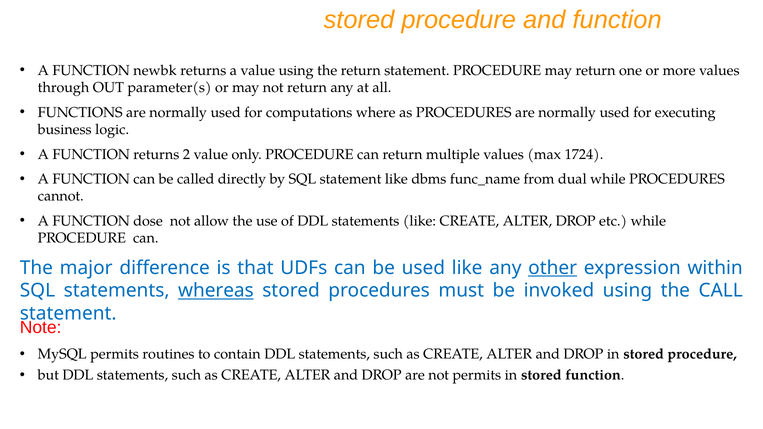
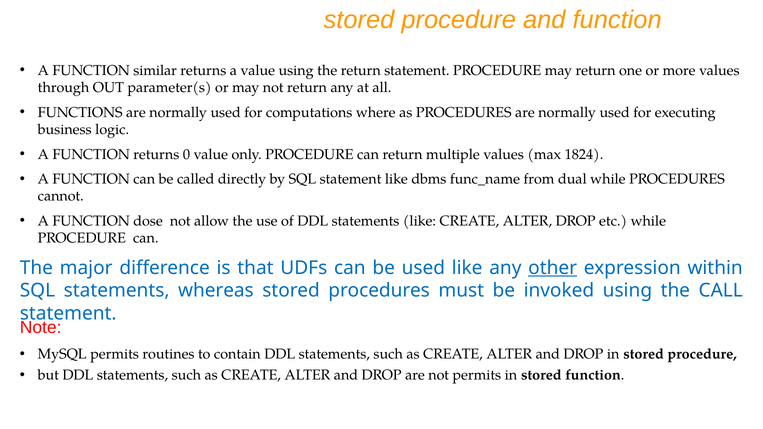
newbk: newbk -> similar
2: 2 -> 0
1724: 1724 -> 1824
whereas underline: present -> none
